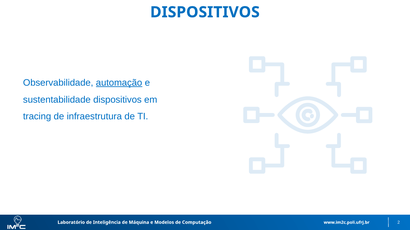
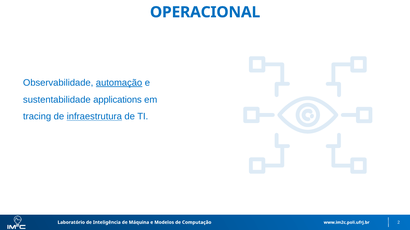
DISPOSITIVOS at (205, 12): DISPOSITIVOS -> OPERACIONAL
sustentabilidade dispositivos: dispositivos -> applications
infraestrutura underline: none -> present
